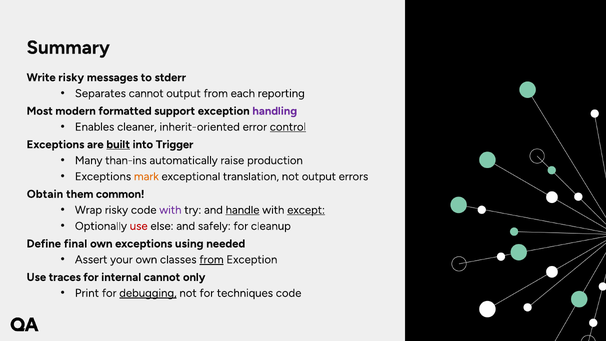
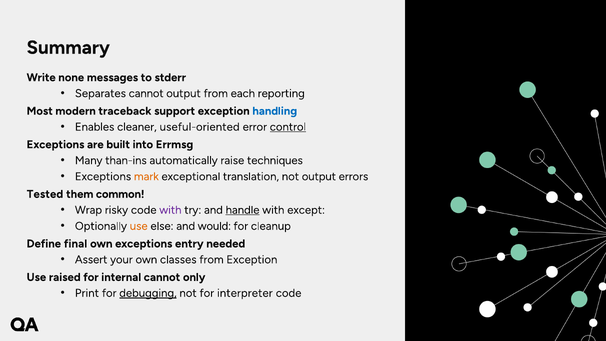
Write risky: risky -> none
formatted: formatted -> traceback
handling colour: purple -> blue
inherit-oriented: inherit-oriented -> useful-oriented
built underline: present -> none
Trigger: Trigger -> Errmsg
production: production -> techniques
Obtain: Obtain -> Tested
except underline: present -> none
use at (139, 226) colour: red -> orange
safely: safely -> would
using: using -> entry
from at (211, 259) underline: present -> none
traces: traces -> raised
techniques: techniques -> interpreter
